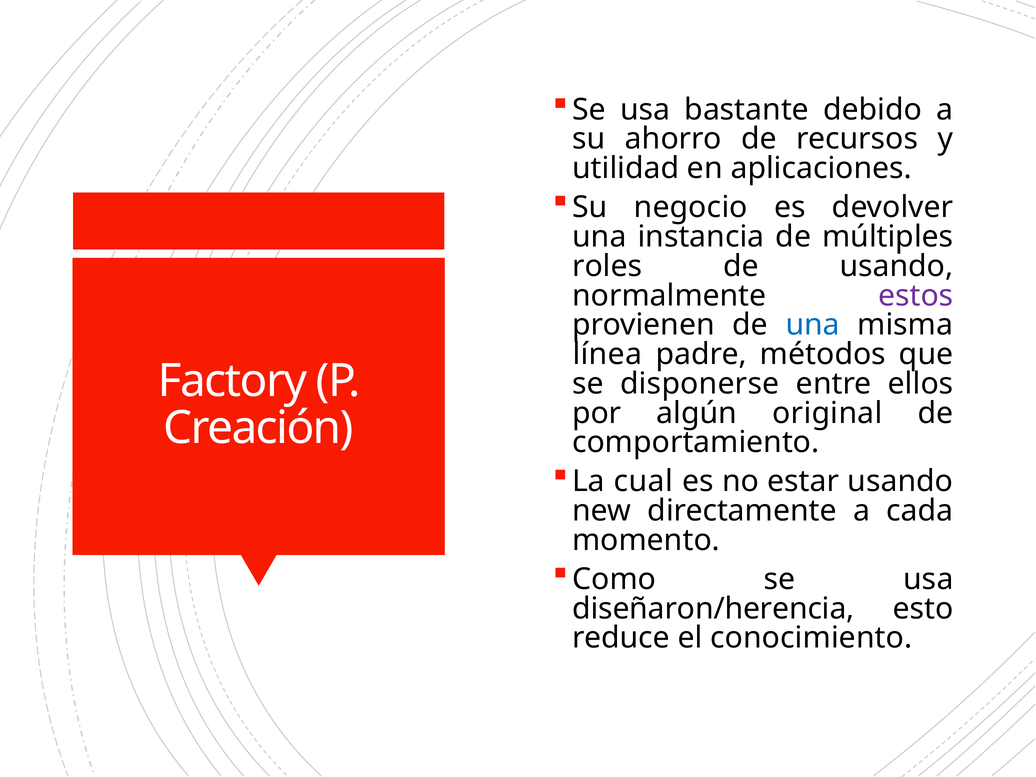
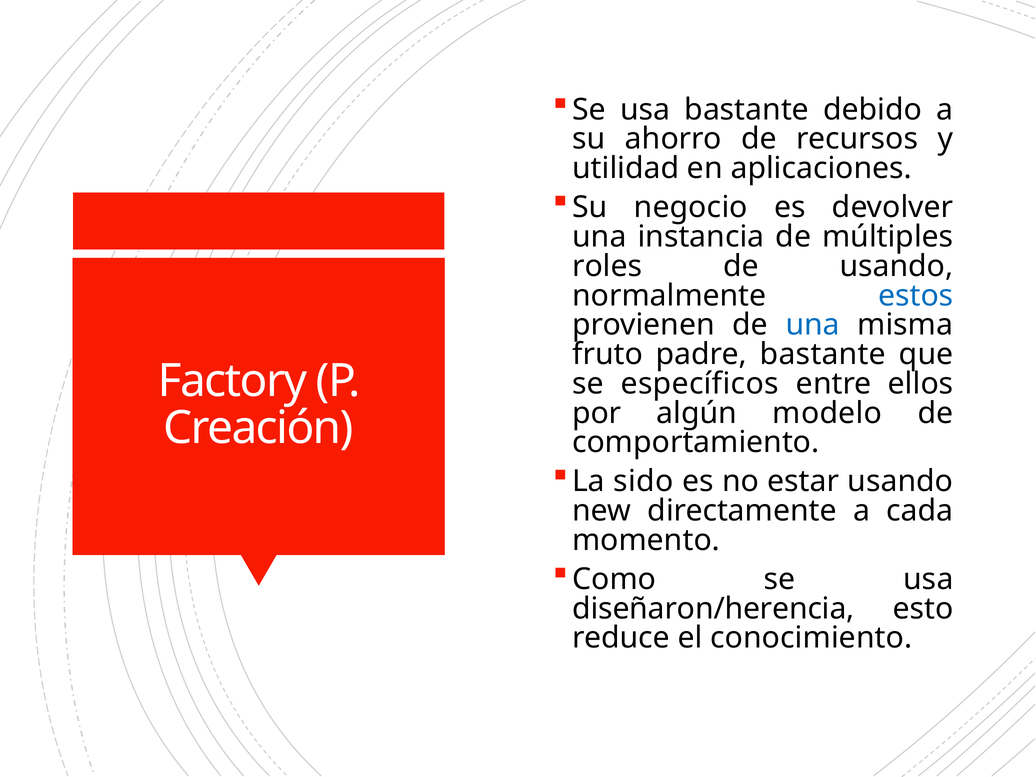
estos colour: purple -> blue
línea: línea -> fruto
padre métodos: métodos -> bastante
disponerse: disponerse -> específicos
original: original -> modelo
cual: cual -> sido
